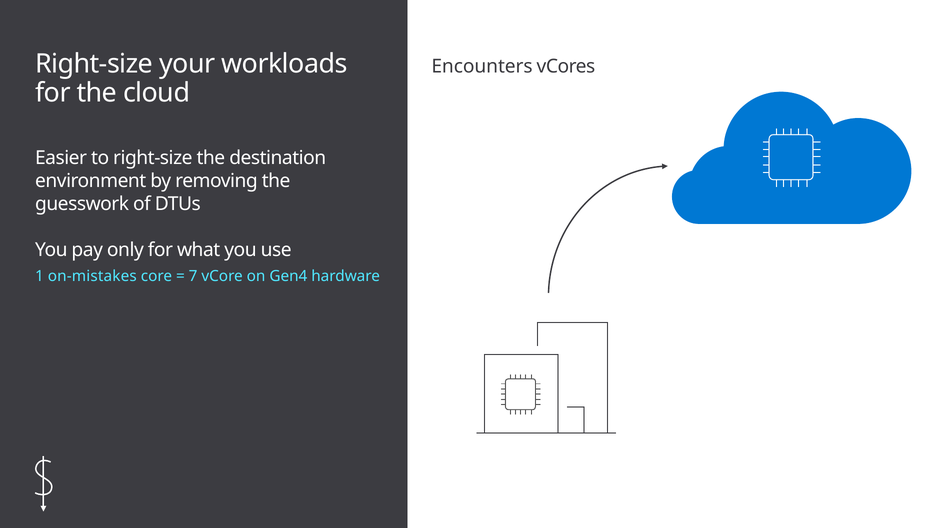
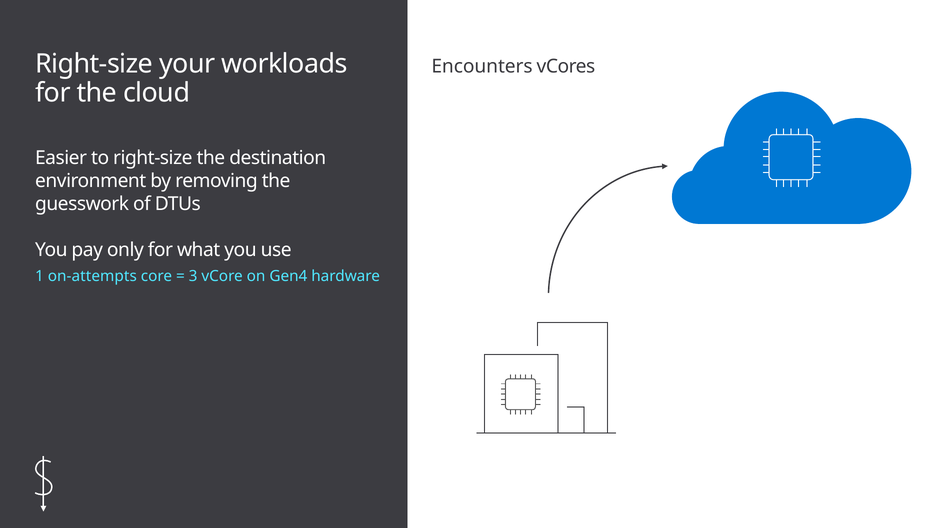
on-mistakes: on-mistakes -> on-attempts
7: 7 -> 3
